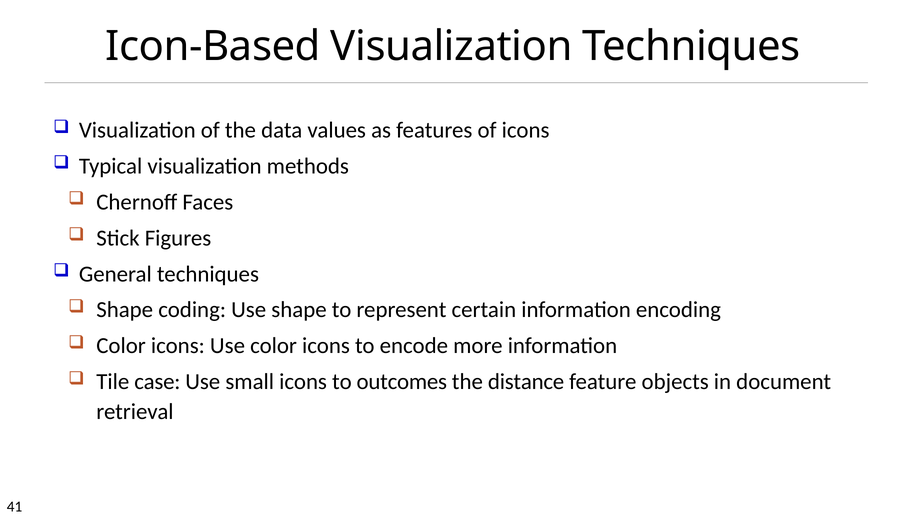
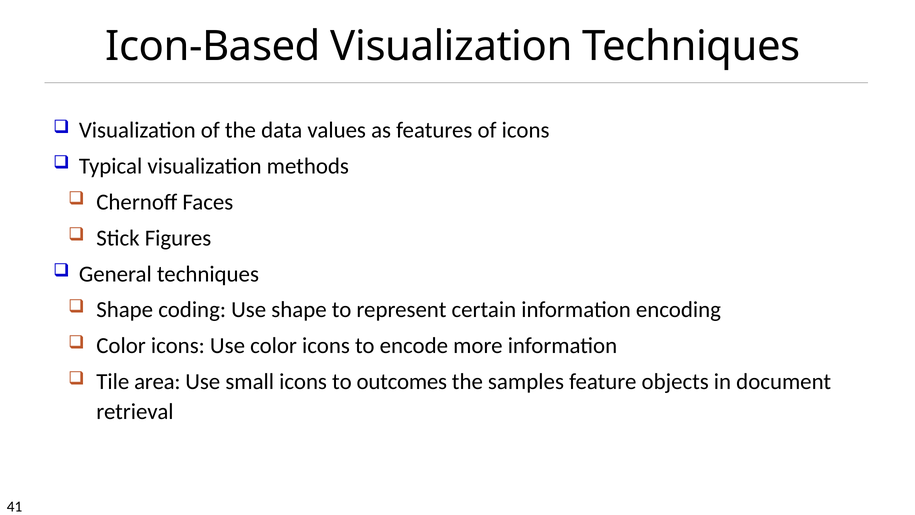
case: case -> area
distance: distance -> samples
